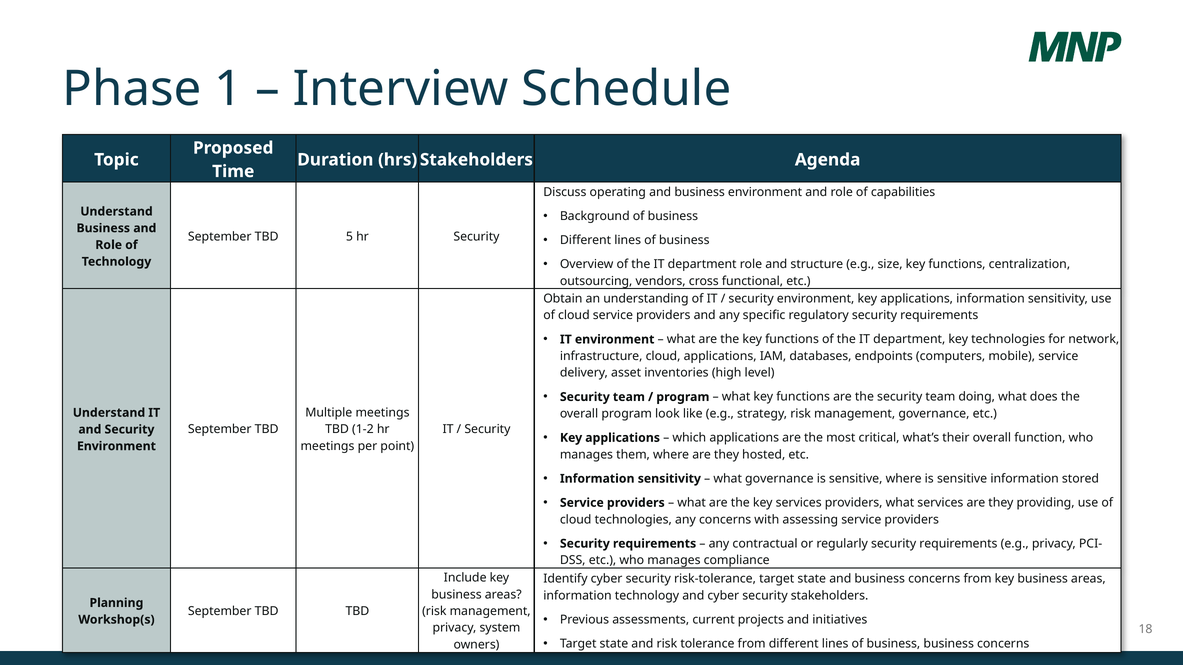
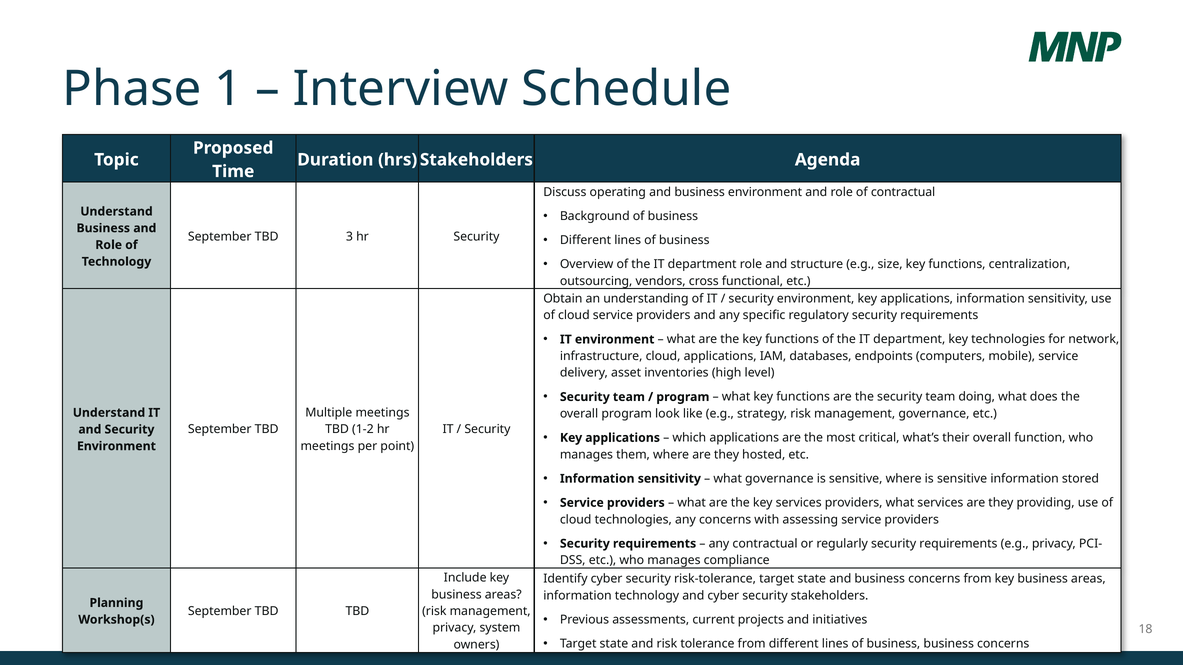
of capabilities: capabilities -> contractual
5: 5 -> 3
